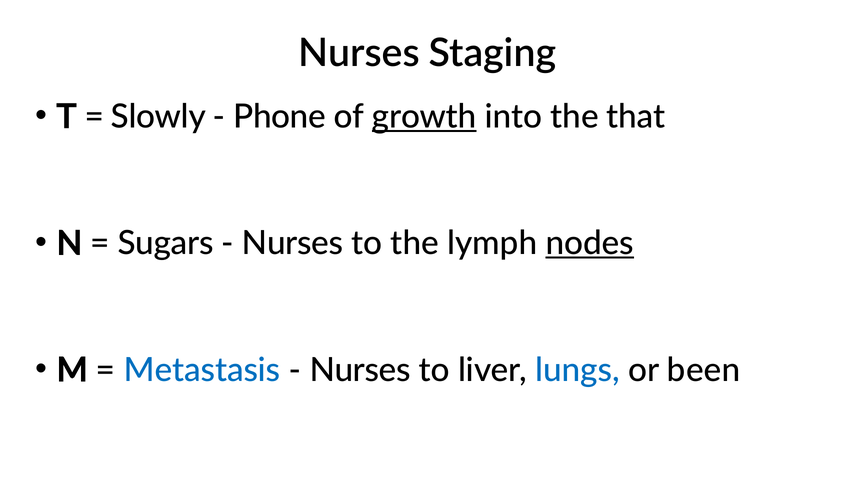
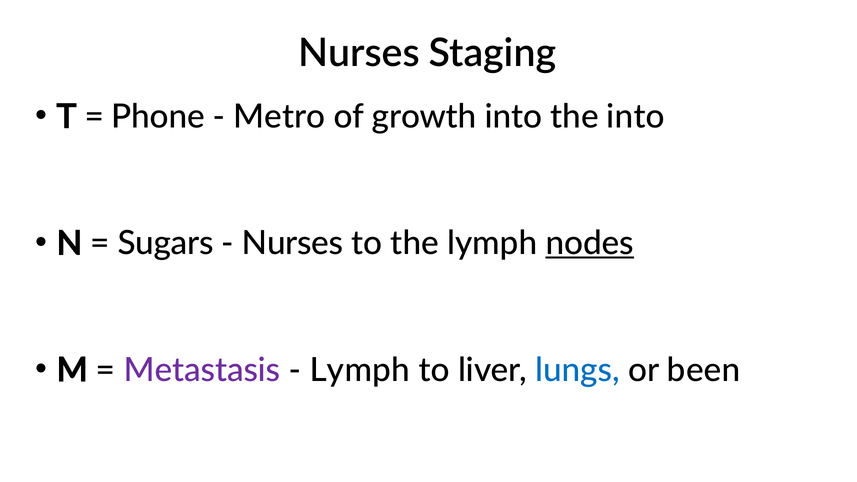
Slowly: Slowly -> Phone
Phone: Phone -> Metro
growth underline: present -> none
the that: that -> into
Metastasis colour: blue -> purple
Nurses at (360, 370): Nurses -> Lymph
